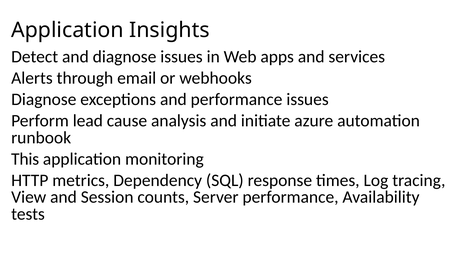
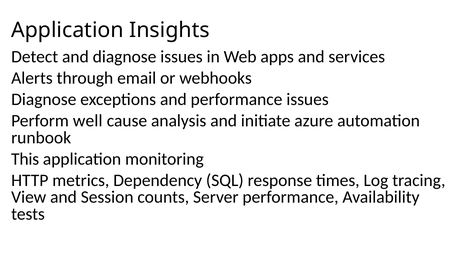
lead: lead -> well
